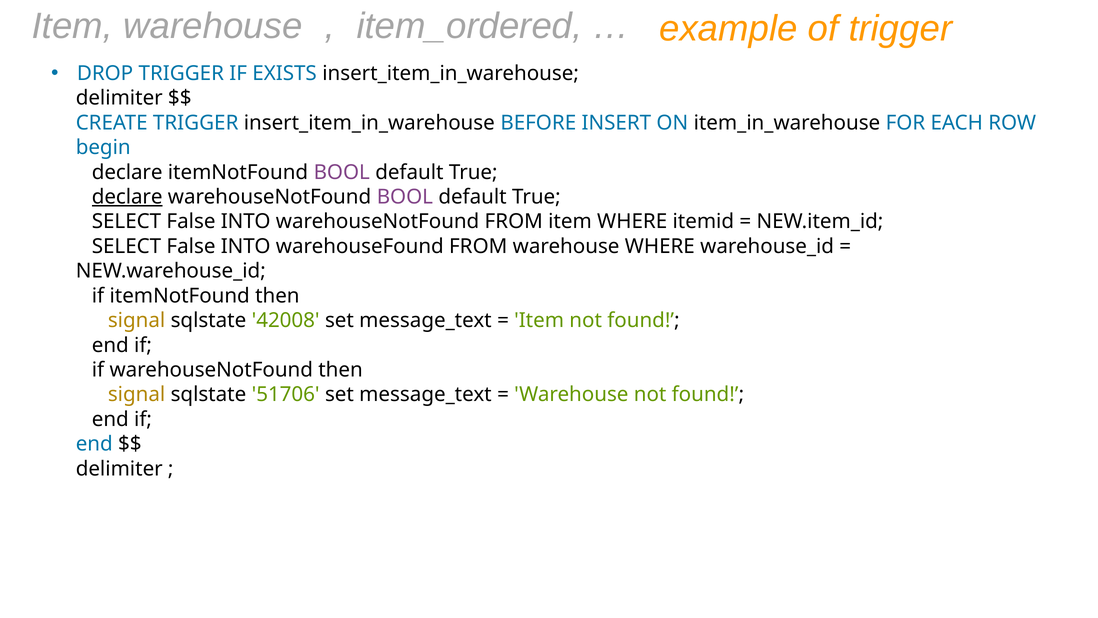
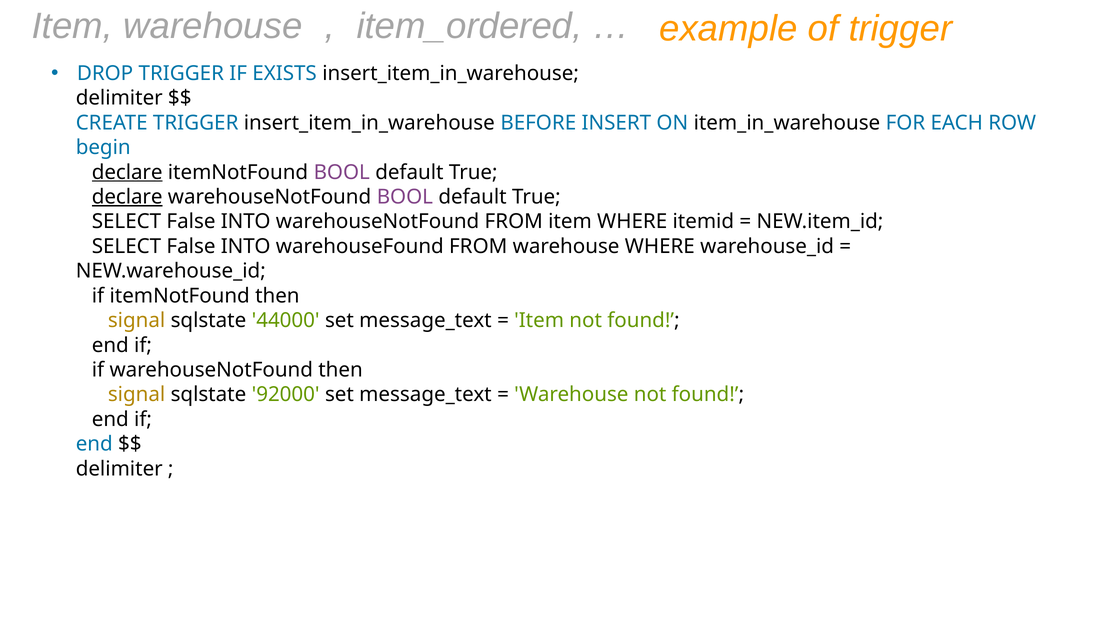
declare at (127, 172) underline: none -> present
42008: 42008 -> 44000
51706: 51706 -> 92000
